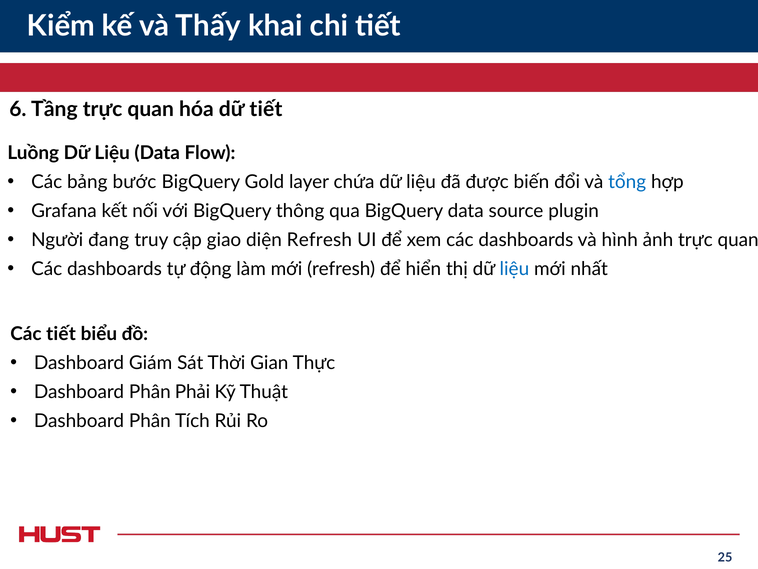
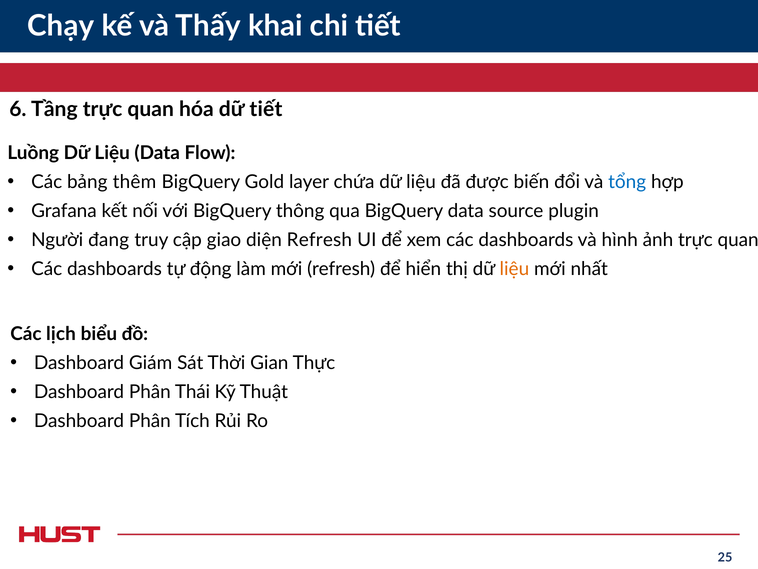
Kiểm: Kiểm -> Chạy
bước: bước -> thêm
liệu at (514, 269) colour: blue -> orange
Các tiết: tiết -> lịch
Phải: Phải -> Thái
